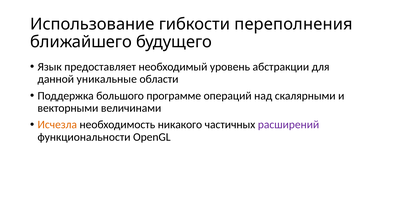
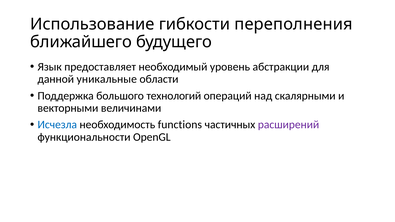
программе: программе -> технологий
Исчезла colour: orange -> blue
никакого: никакого -> functions
